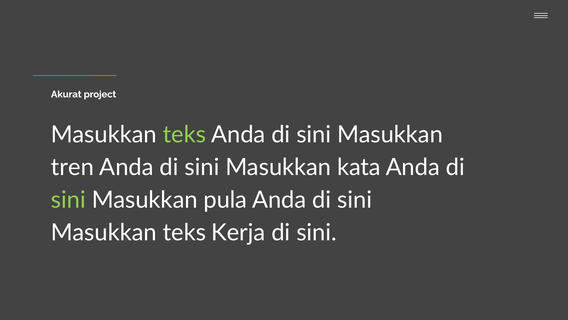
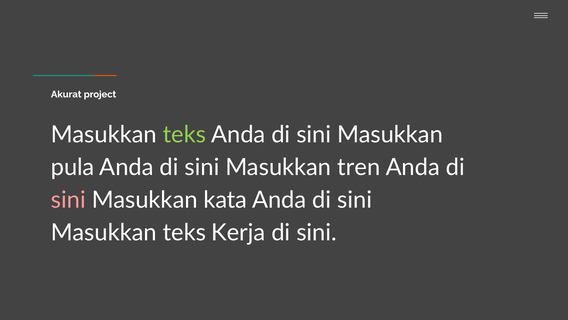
tren: tren -> pula
kata: kata -> tren
sini at (68, 200) colour: light green -> pink
pula: pula -> kata
